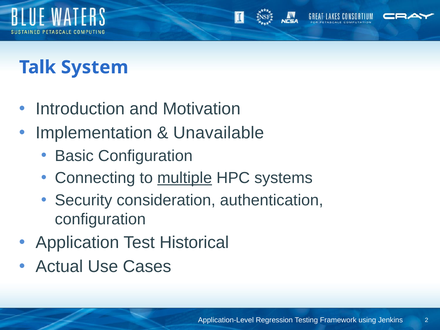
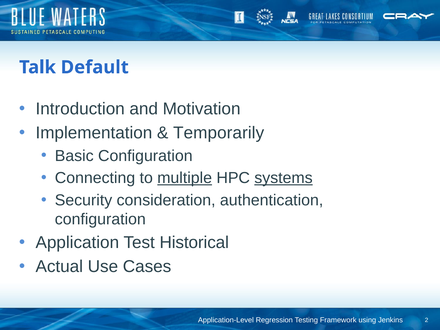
System: System -> Default
Unavailable: Unavailable -> Temporarily
systems underline: none -> present
